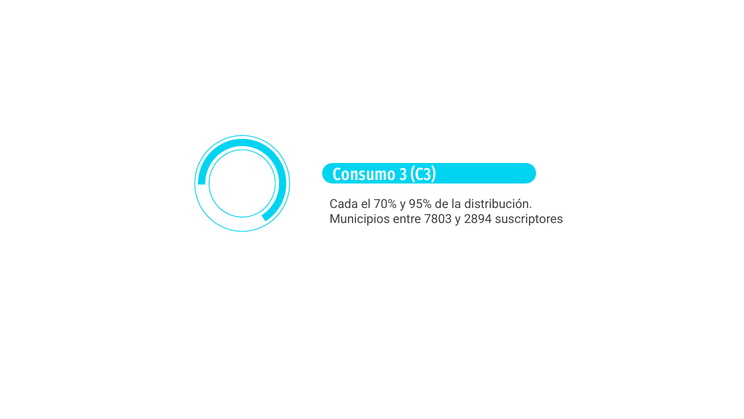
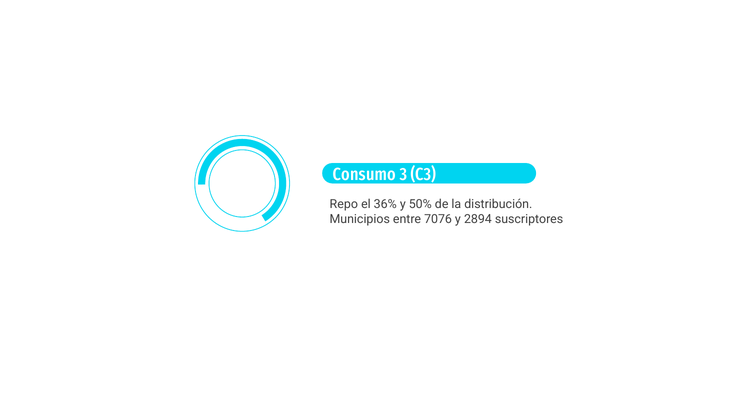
Cada: Cada -> Repo
70%: 70% -> 36%
95%: 95% -> 50%
7803: 7803 -> 7076
